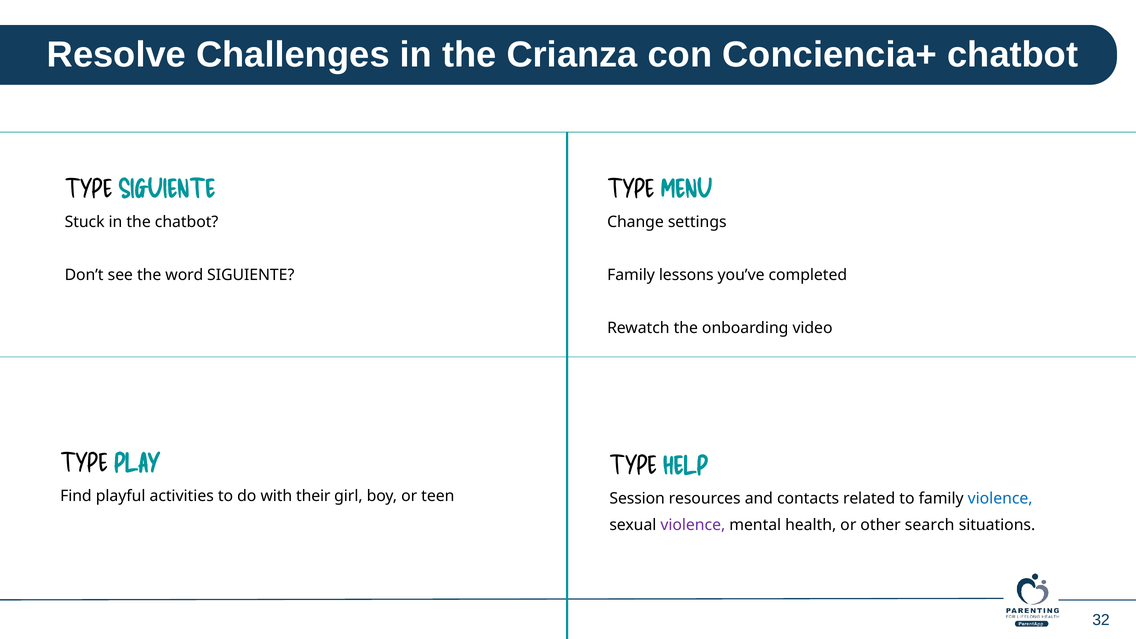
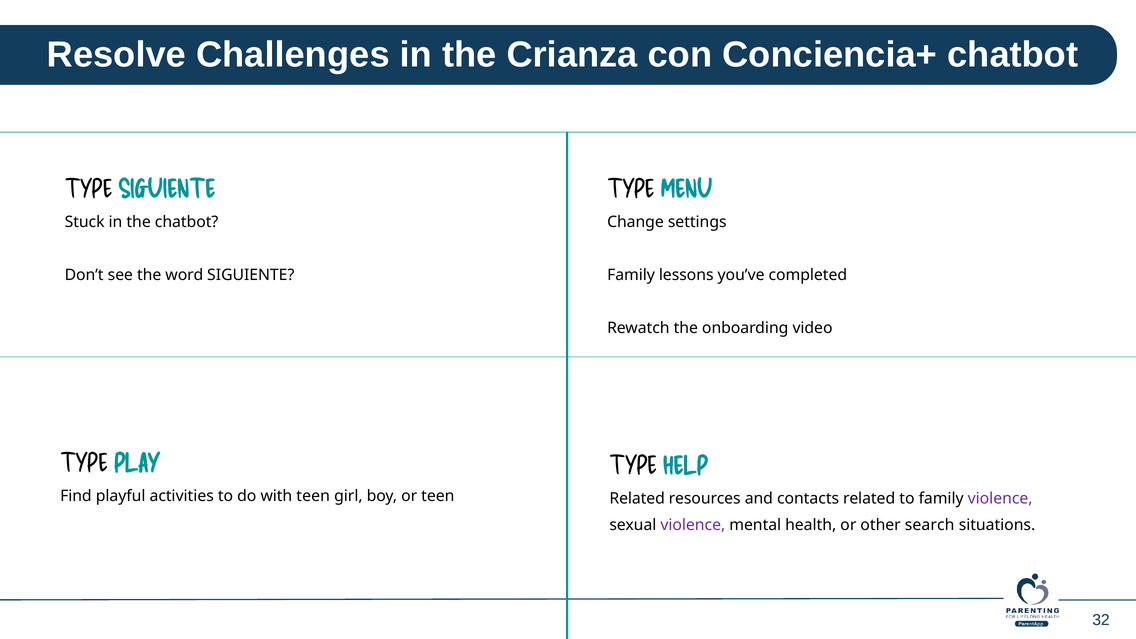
with their: their -> teen
Session at (637, 499): Session -> Related
violence at (1000, 499) colour: blue -> purple
